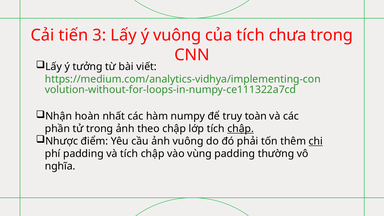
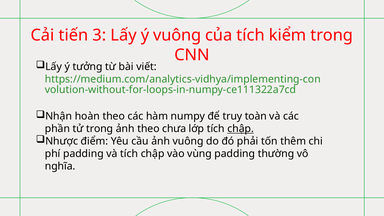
chưa: chưa -> kiểm
hoàn nhất: nhất -> theo
theo chập: chập -> chưa
chi underline: present -> none
